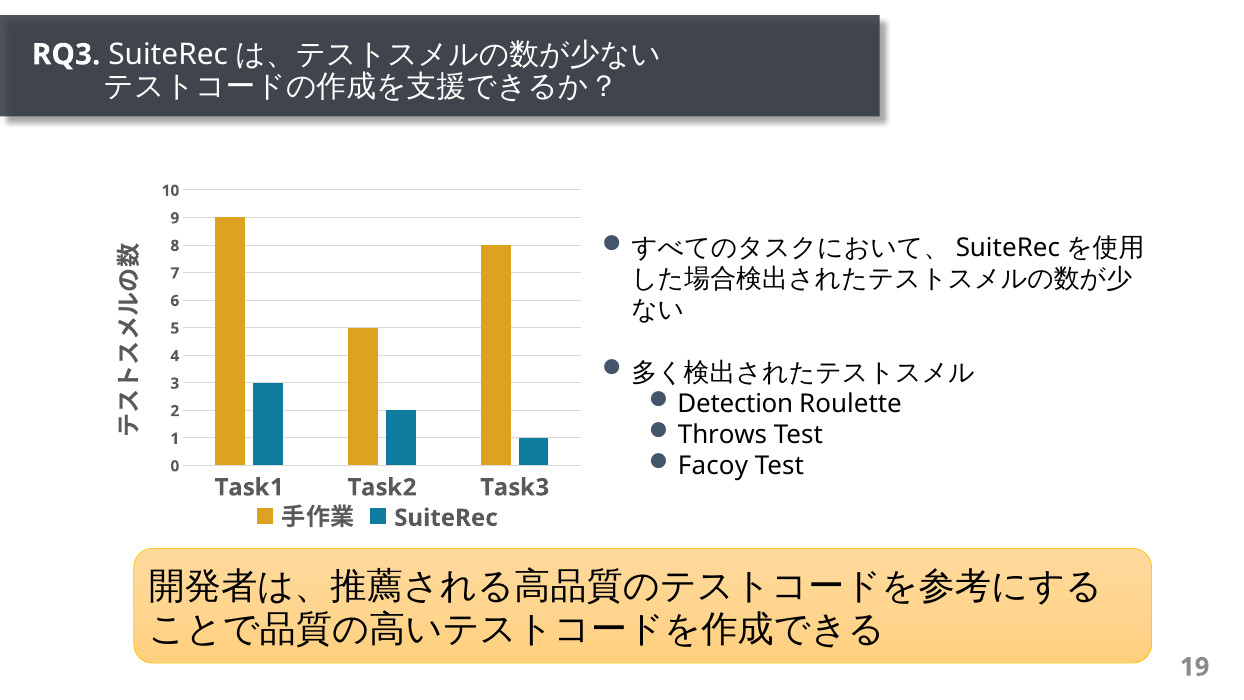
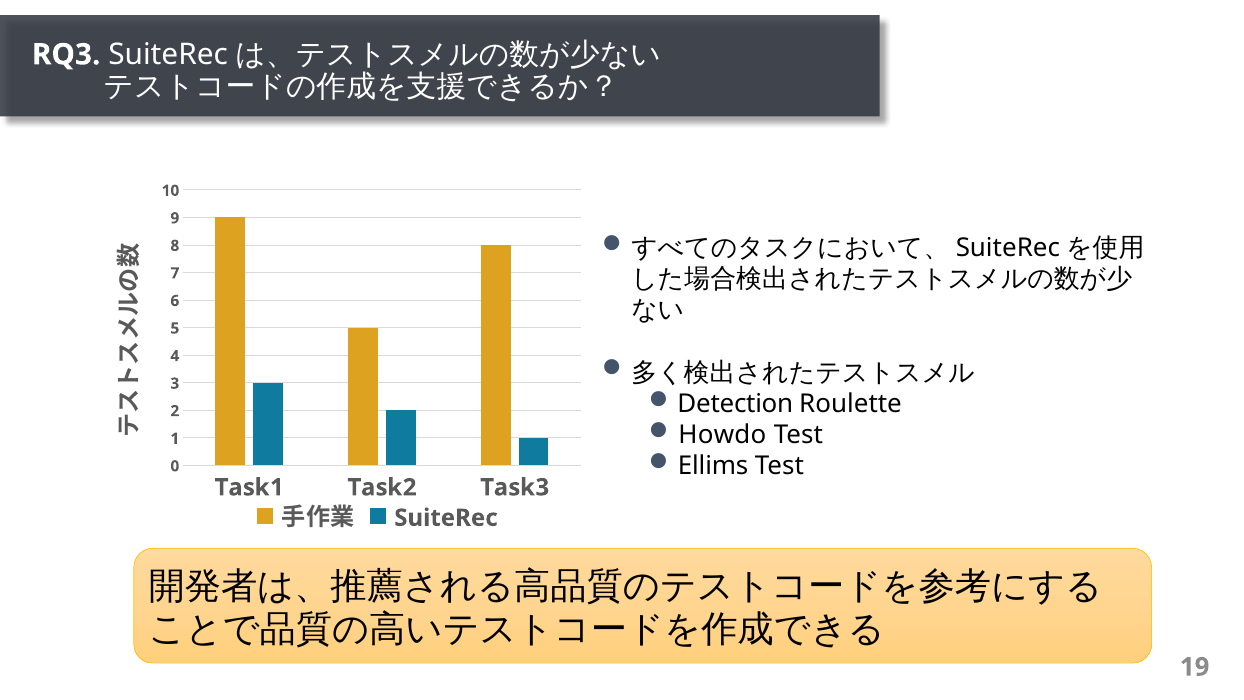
Throws: Throws -> Howdo
Facoy: Facoy -> Ellims
